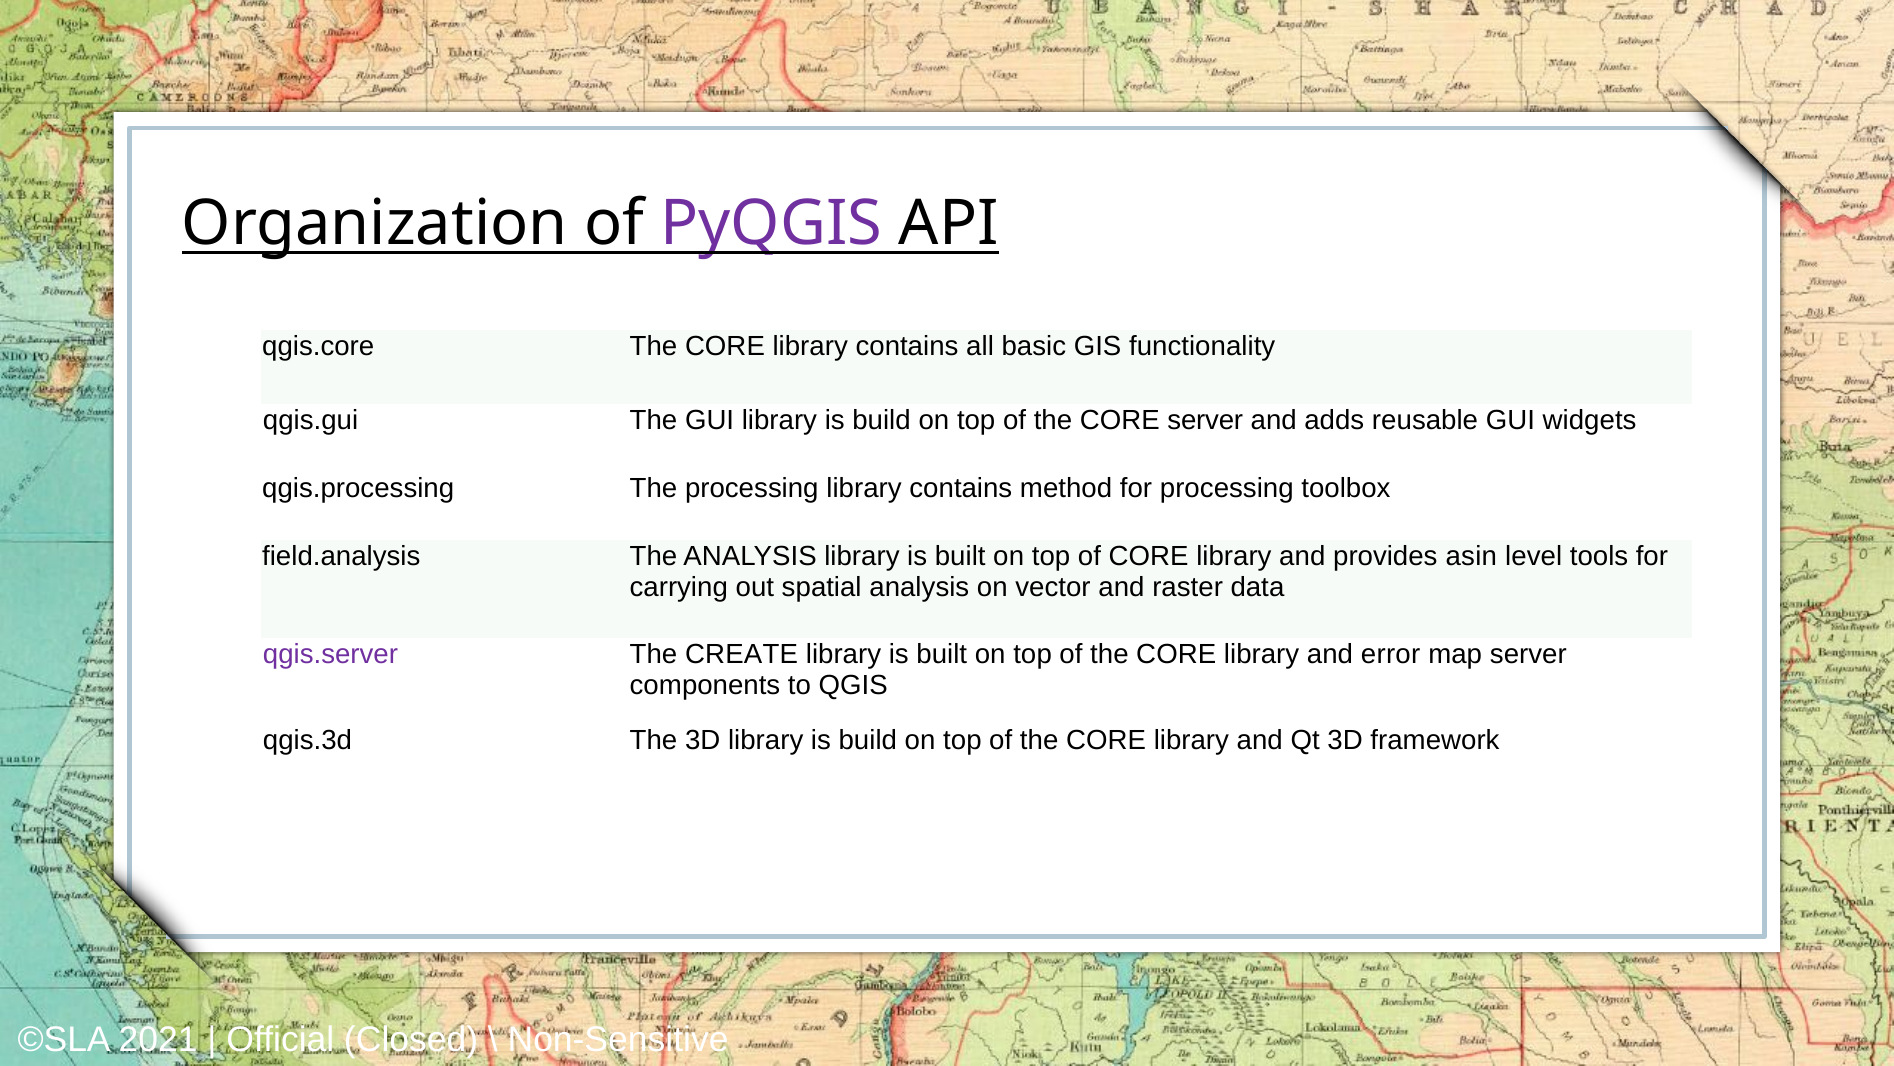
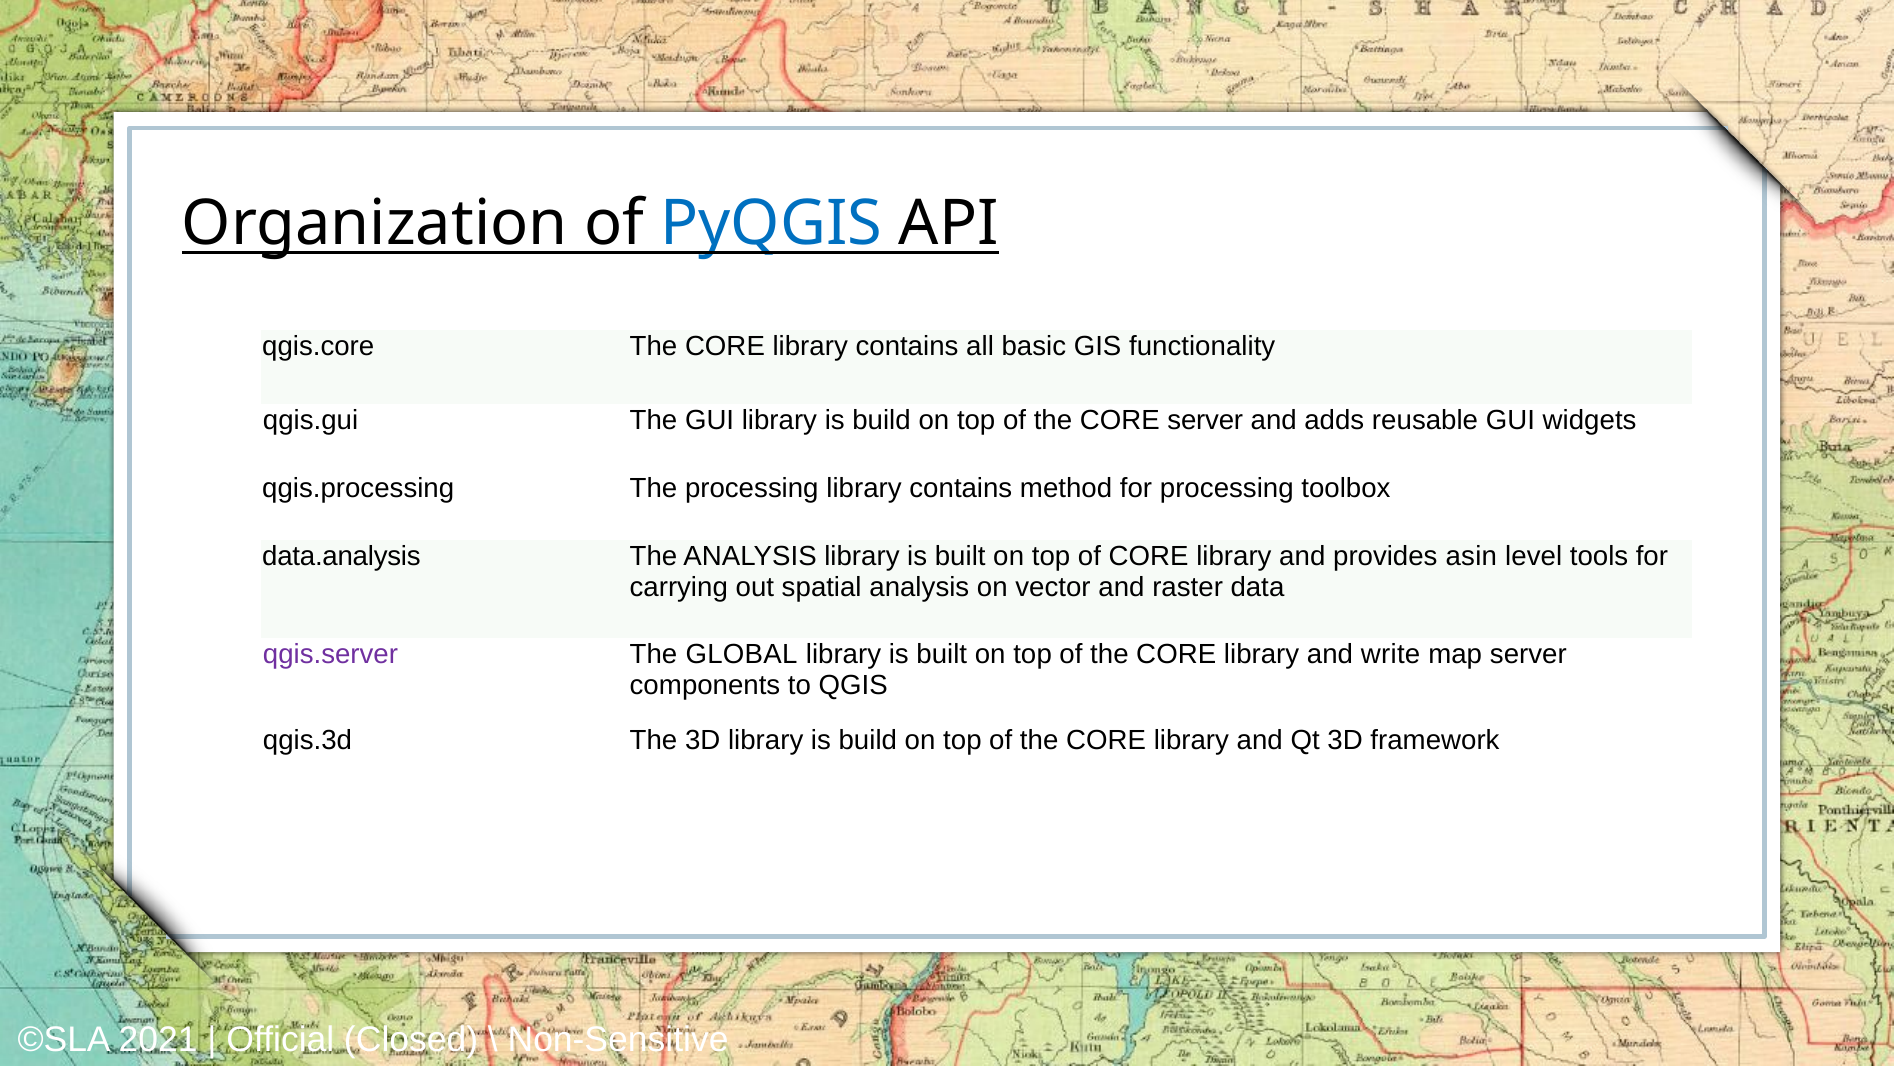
PyQGIS colour: purple -> blue
field.analysis: field.analysis -> data.analysis
CREATE: CREATE -> GLOBAL
error: error -> write
